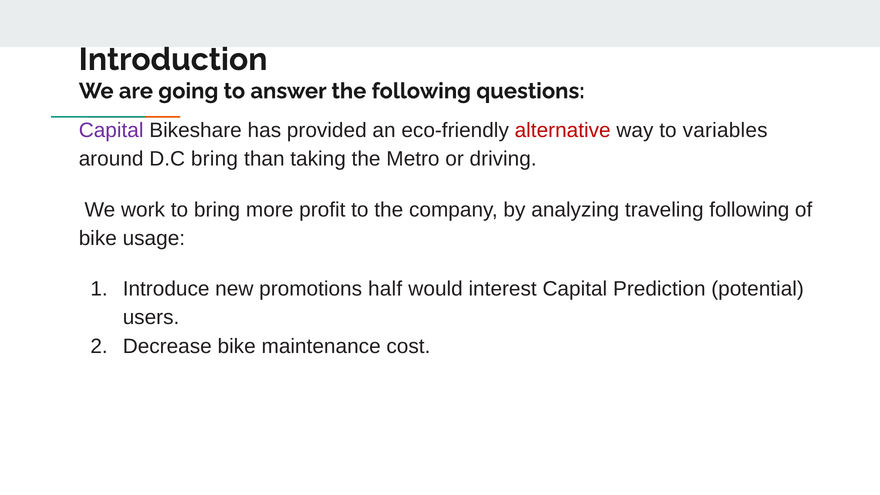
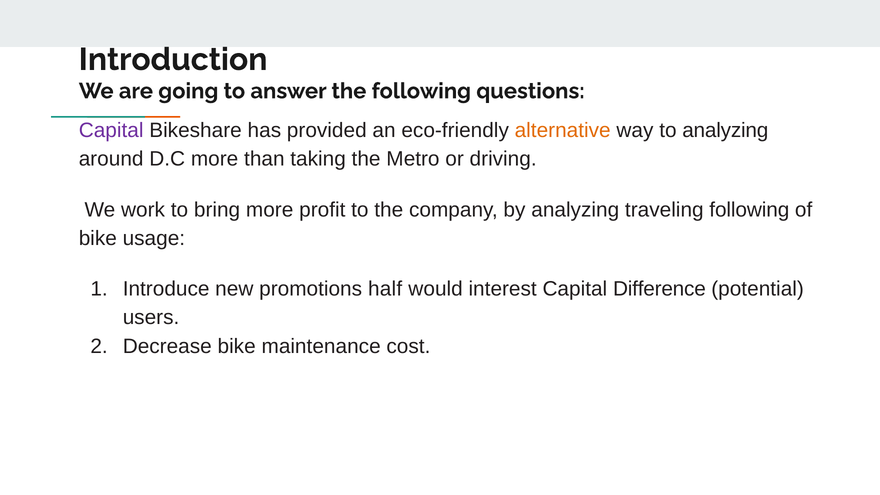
alternative colour: red -> orange
to variables: variables -> analyzing
D.C bring: bring -> more
Prediction: Prediction -> Difference
